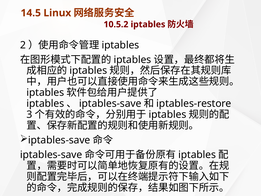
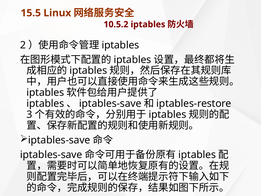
14.5: 14.5 -> 15.5
